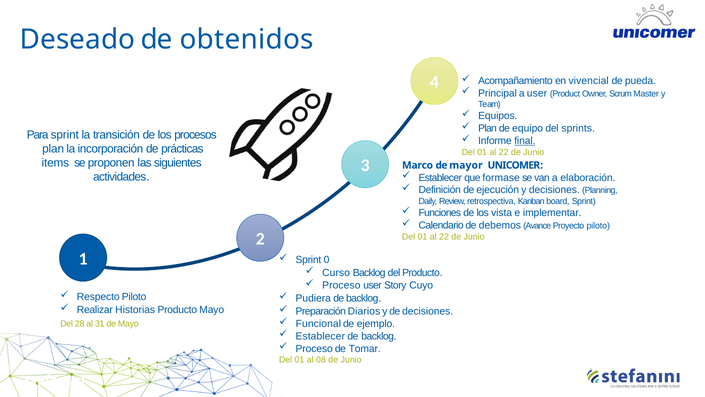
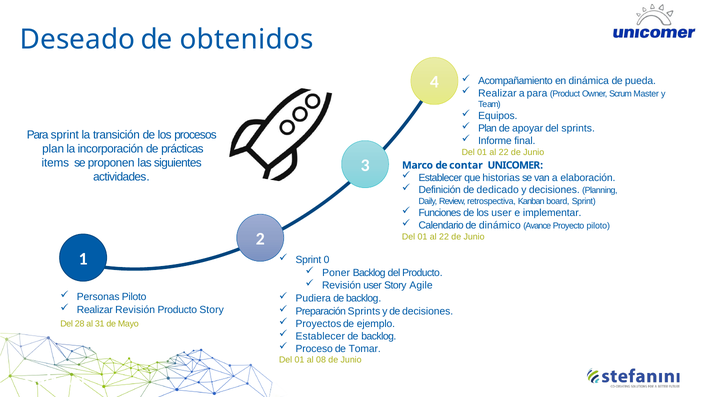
vivencial: vivencial -> dinámica
Principal at (498, 93): Principal -> Realizar
a user: user -> para
equipo: equipo -> apoyar
final underline: present -> none
mayor: mayor -> contar
formase: formase -> historias
ejecución: ejecución -> dedicado
los vista: vista -> user
debemos: debemos -> dinámico
Curso: Curso -> Poner
Proceso at (341, 285): Proceso -> Revisión
Cuyo: Cuyo -> Agile
Respecto: Respecto -> Personas
Realizar Historias: Historias -> Revisión
Producto Mayo: Mayo -> Story
Preparación Diarios: Diarios -> Sprints
Funcional: Funcional -> Proyectos
